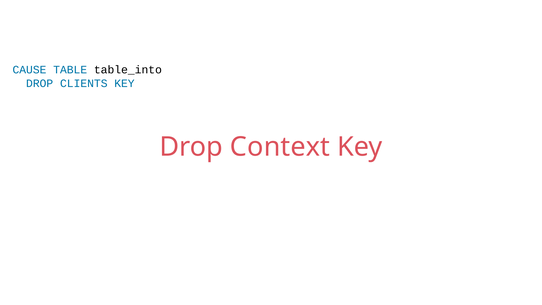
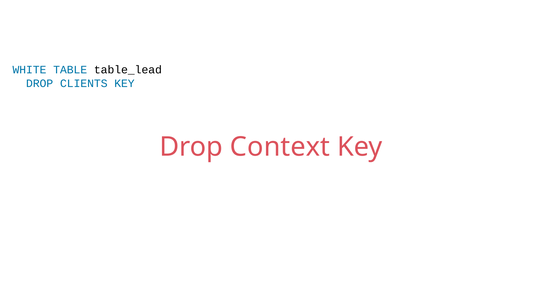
CAUSE: CAUSE -> WHITE
table_into: table_into -> table_lead
